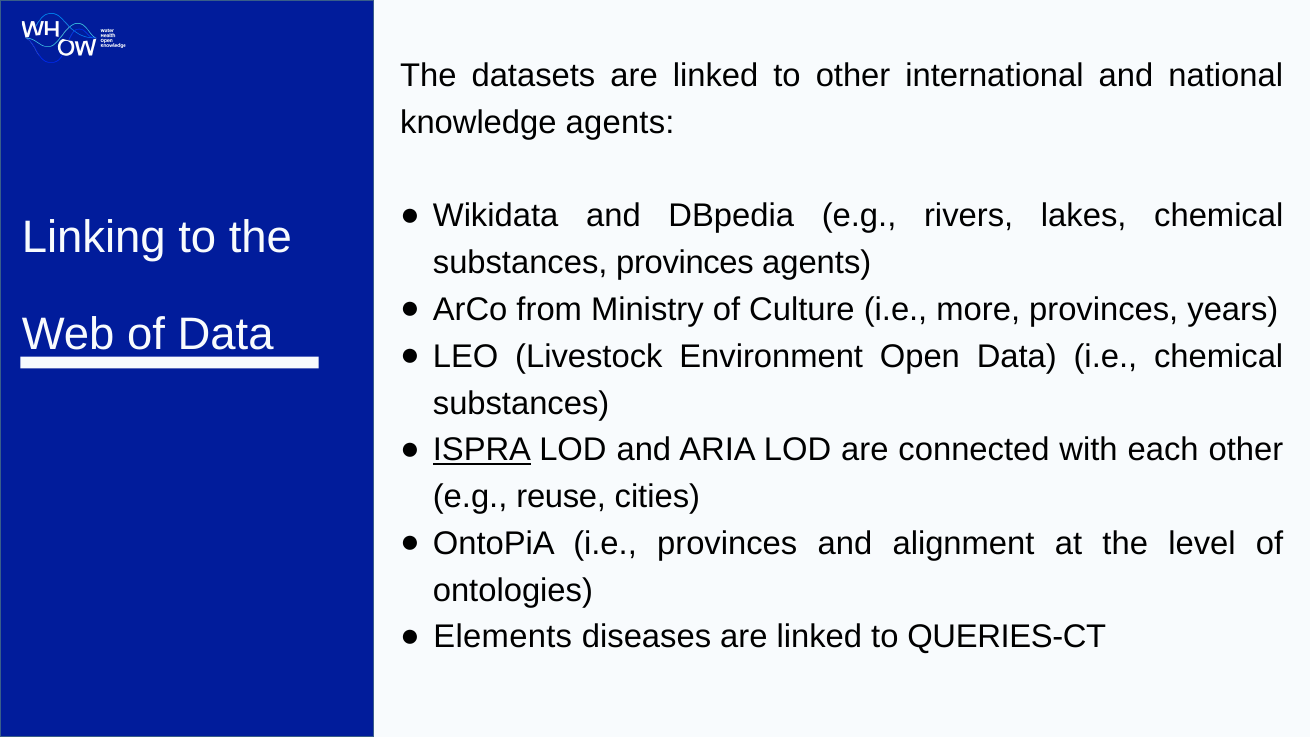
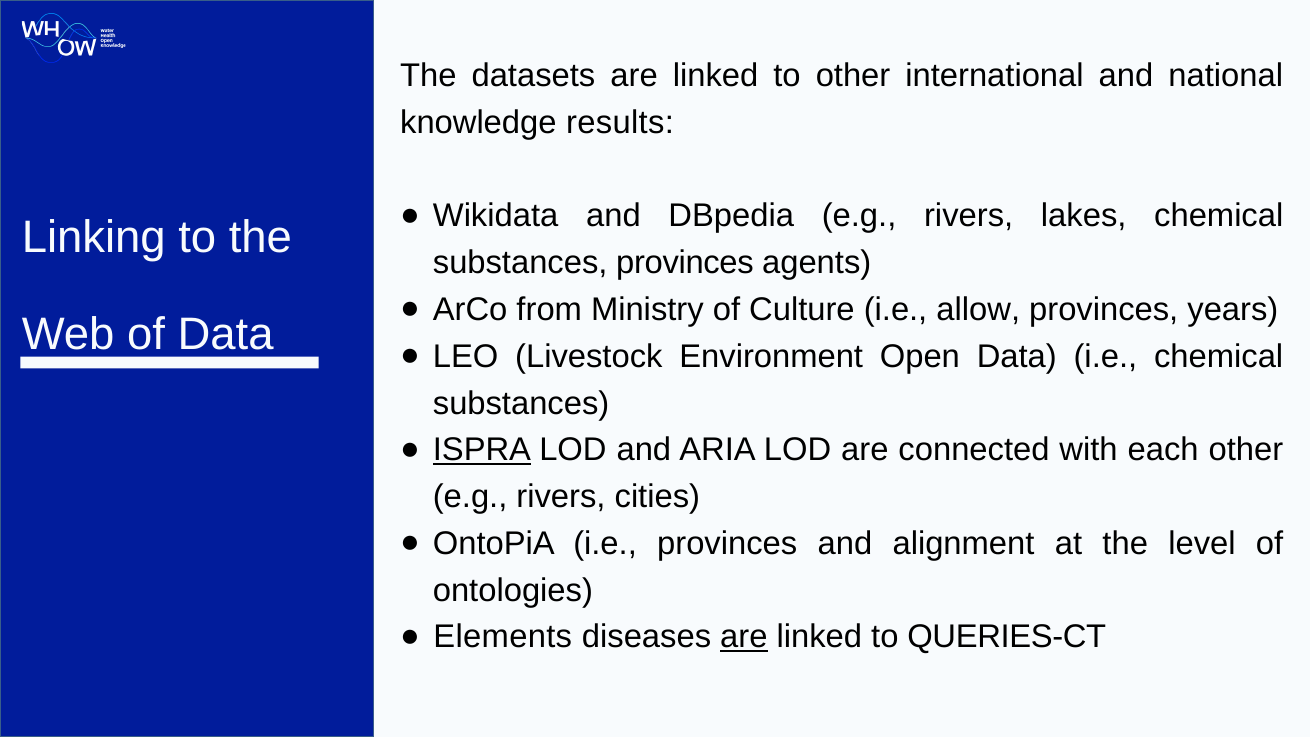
knowledge agents: agents -> results
more: more -> allow
reuse at (561, 497): reuse -> rivers
are at (744, 637) underline: none -> present
